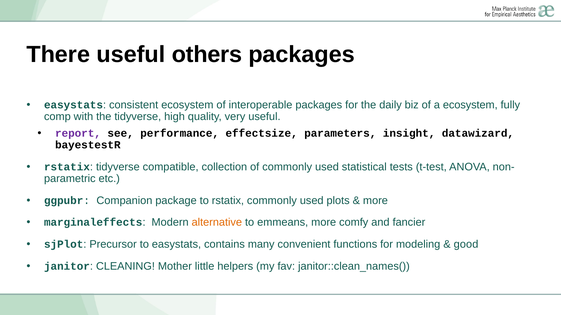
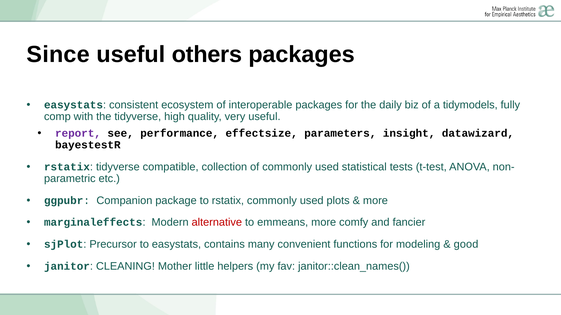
There: There -> Since
a ecosystem: ecosystem -> tidymodels
alternative colour: orange -> red
